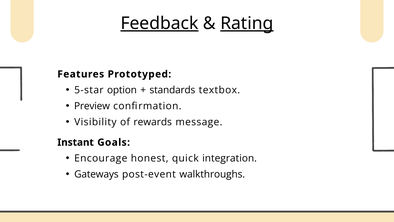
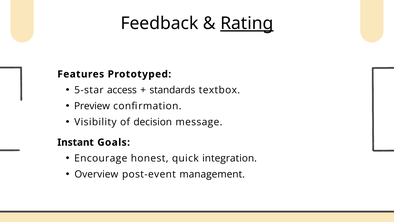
Feedback underline: present -> none
option: option -> access
rewards: rewards -> decision
Gateways: Gateways -> Overview
walkthroughs: walkthroughs -> management
